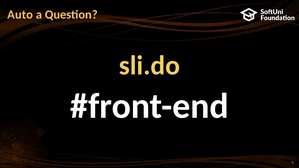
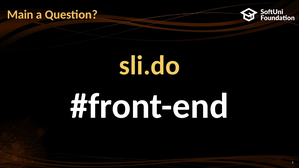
Auto: Auto -> Main
